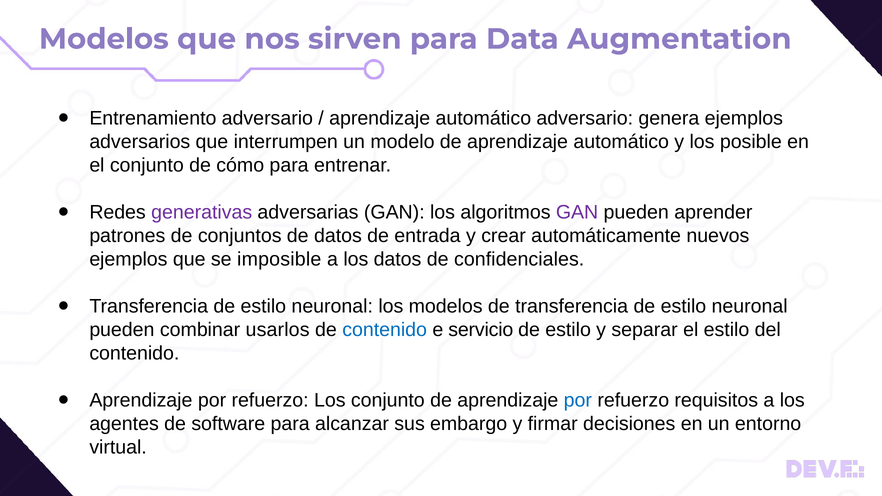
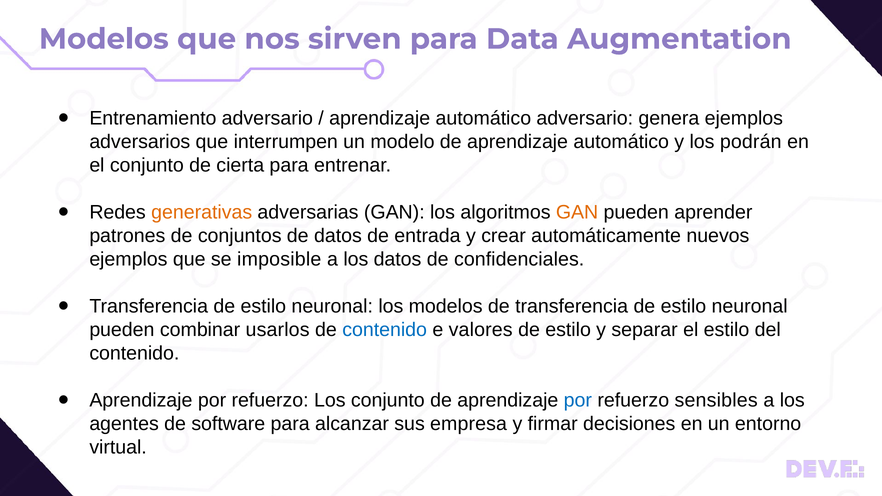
posible: posible -> podrán
cómo: cómo -> cierta
generativas colour: purple -> orange
GAN at (577, 212) colour: purple -> orange
servicio: servicio -> valores
requisitos: requisitos -> sensibles
embargo: embargo -> empresa
